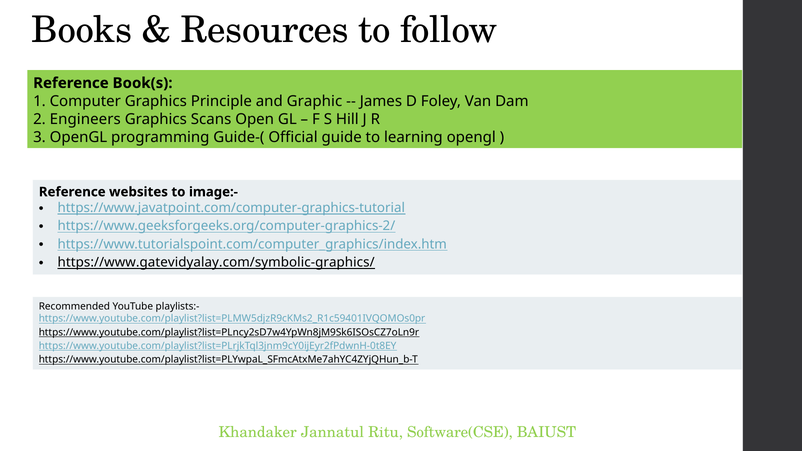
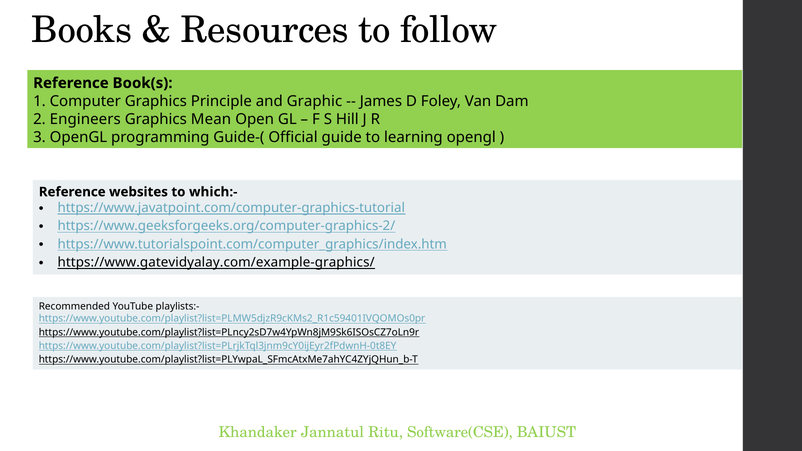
Scans: Scans -> Mean
image:-: image:- -> which:-
https://www.gatevidyalay.com/symbolic-graphics/: https://www.gatevidyalay.com/symbolic-graphics/ -> https://www.gatevidyalay.com/example-graphics/
